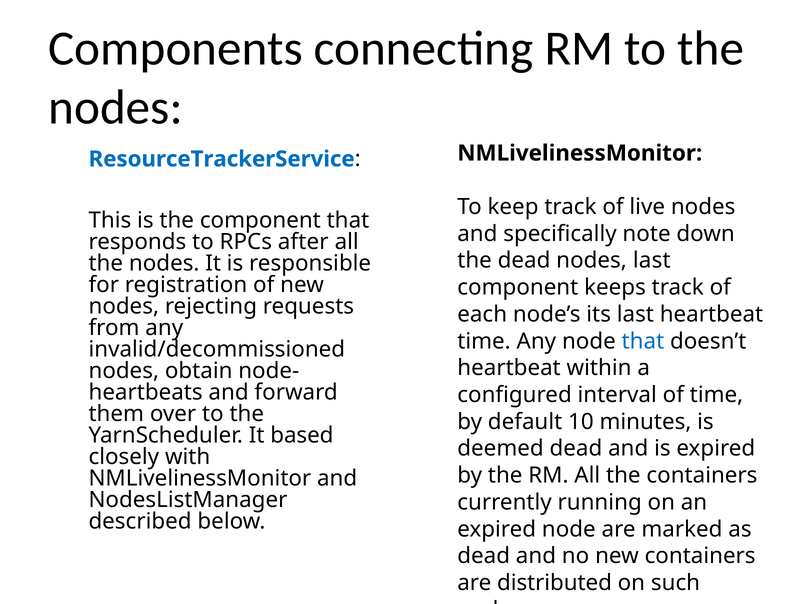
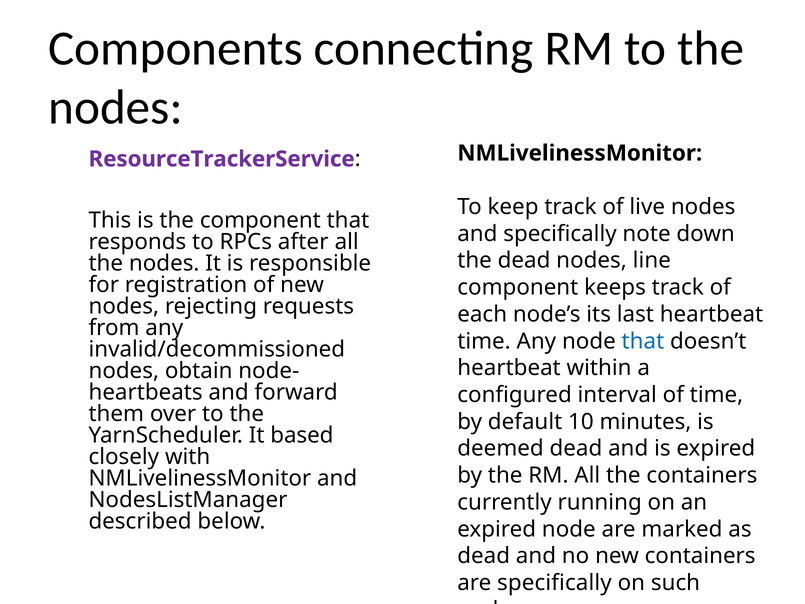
ResourceTrackerService colour: blue -> purple
nodes last: last -> line
are distributed: distributed -> specifically
